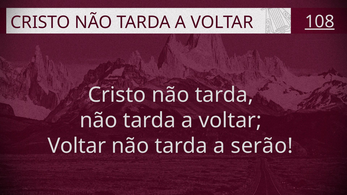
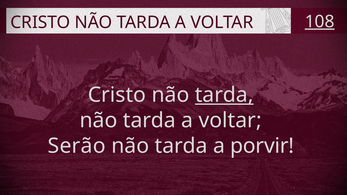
tarda at (224, 95) underline: none -> present
Voltar at (77, 146): Voltar -> Serão
serão: serão -> porvir
